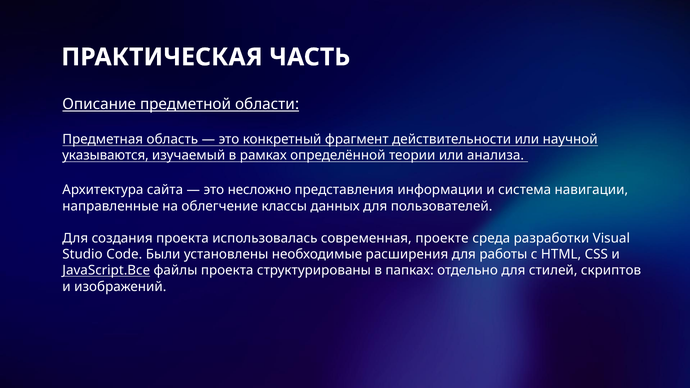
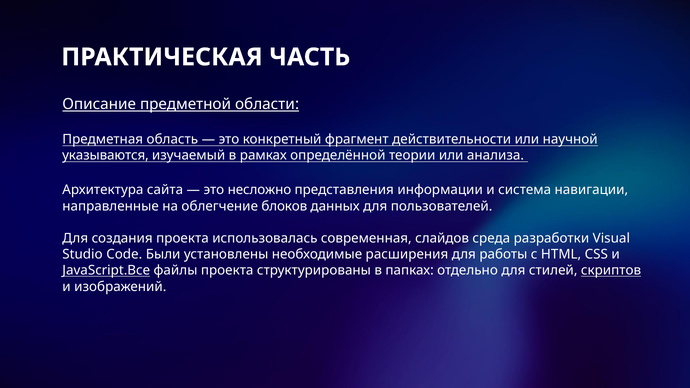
классы: классы -> блоков
проекте: проекте -> слайдов
скриптов underline: none -> present
